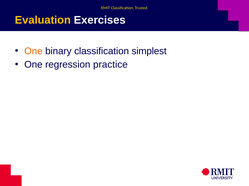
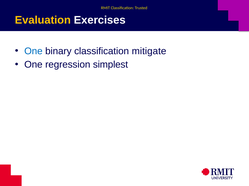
One at (33, 51) colour: orange -> blue
simplest: simplest -> mitigate
practice: practice -> simplest
